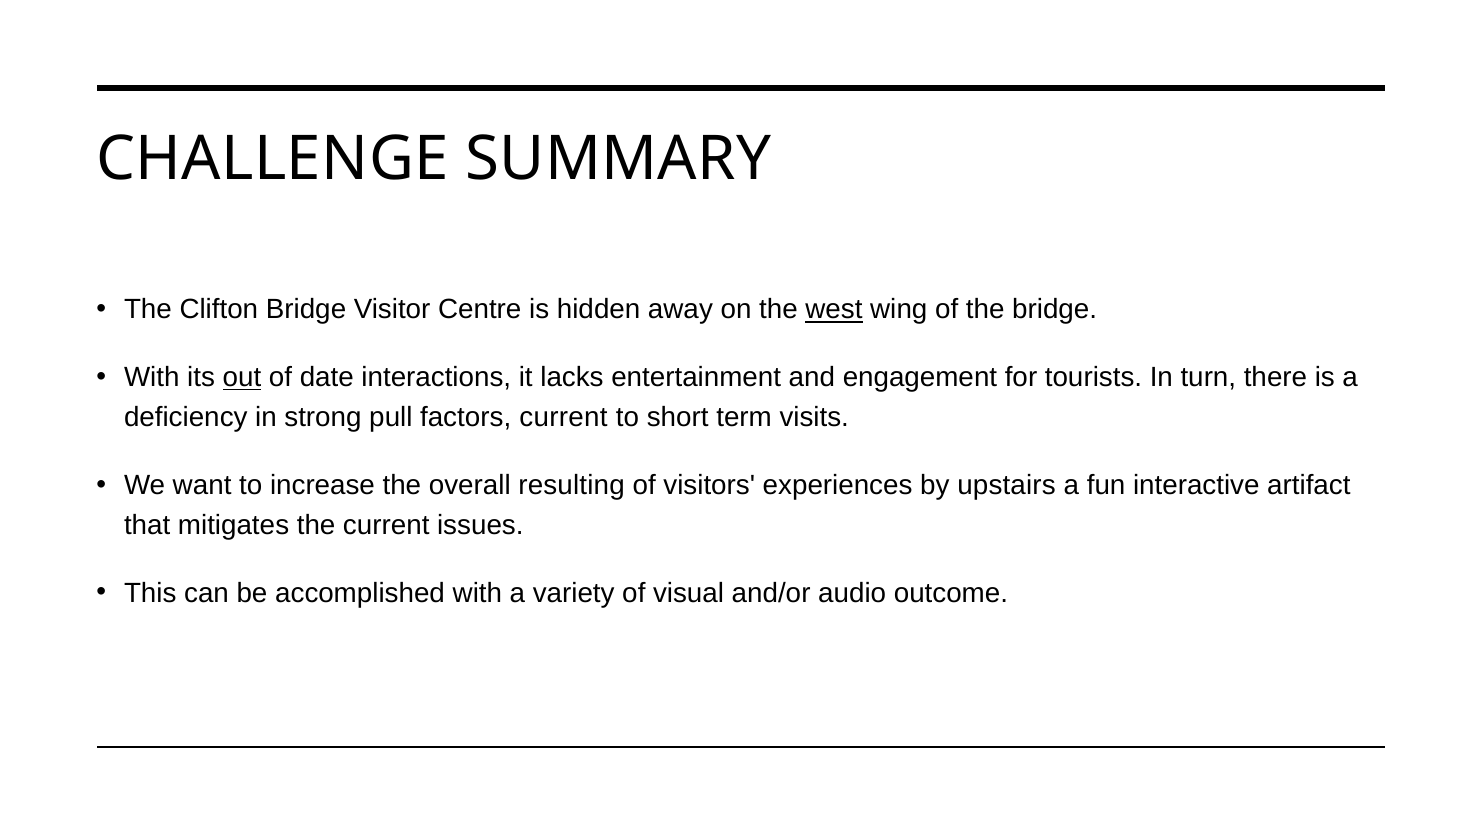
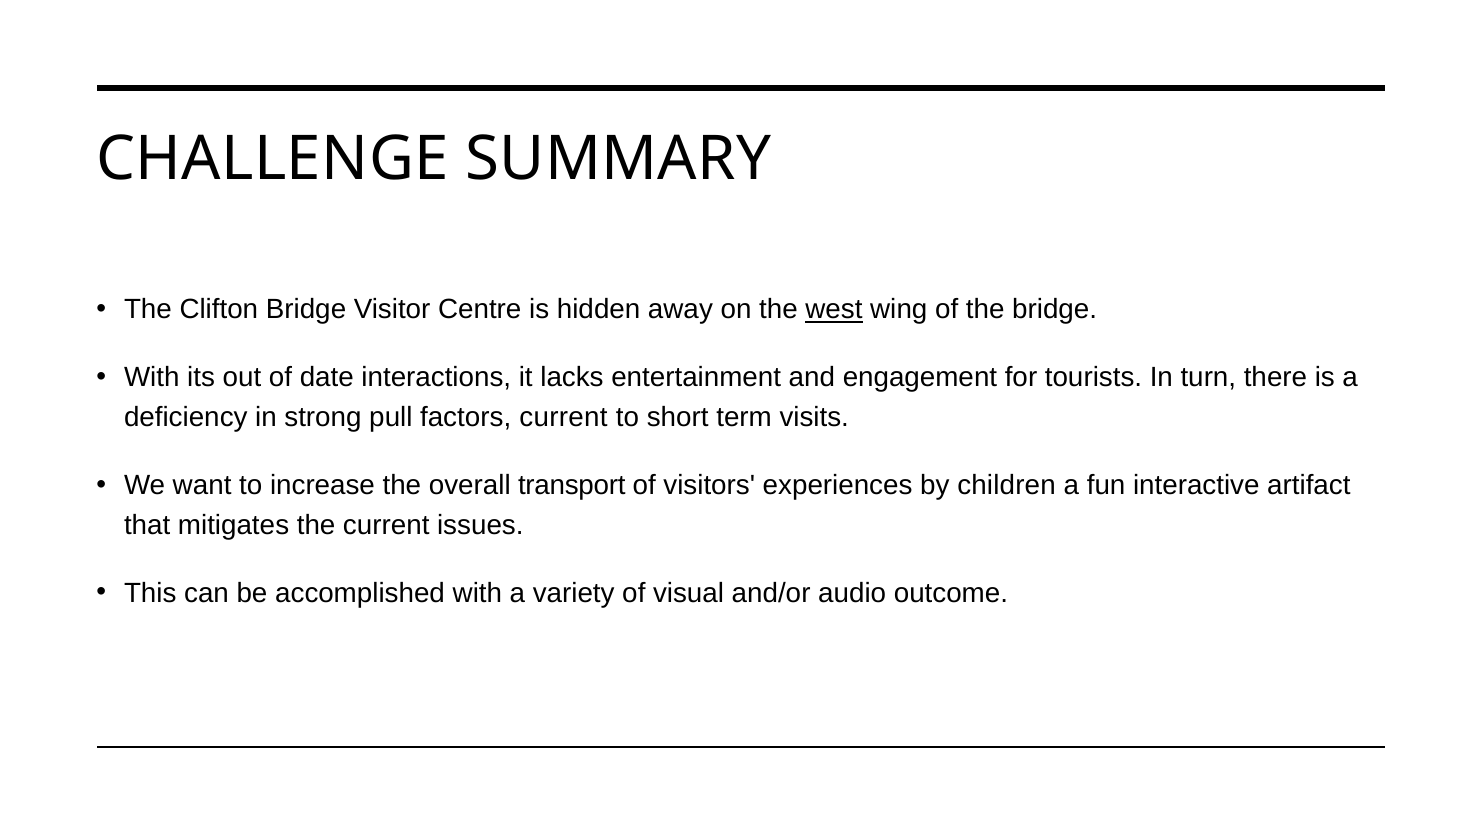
out underline: present -> none
resulting: resulting -> transport
upstairs: upstairs -> children
